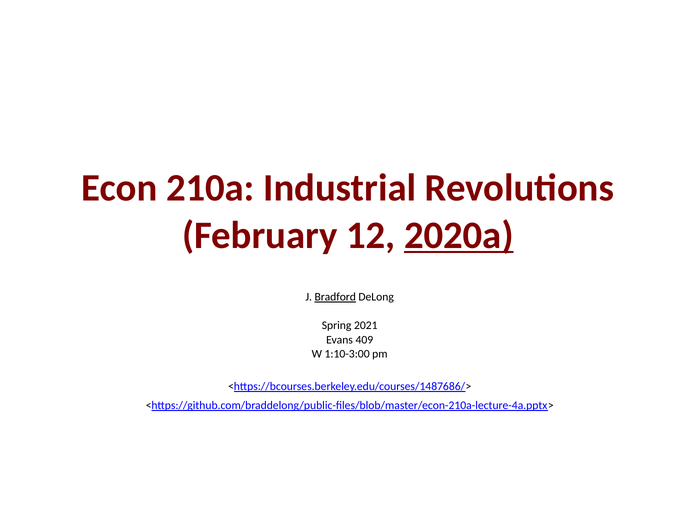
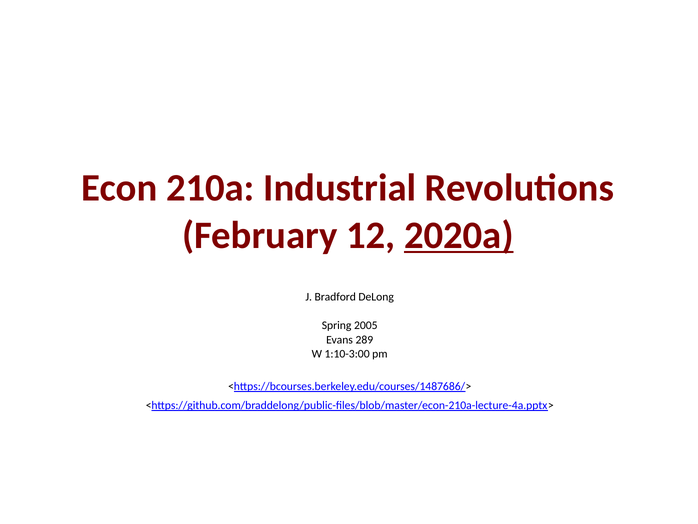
Bradford underline: present -> none
2021: 2021 -> 2005
409: 409 -> 289
